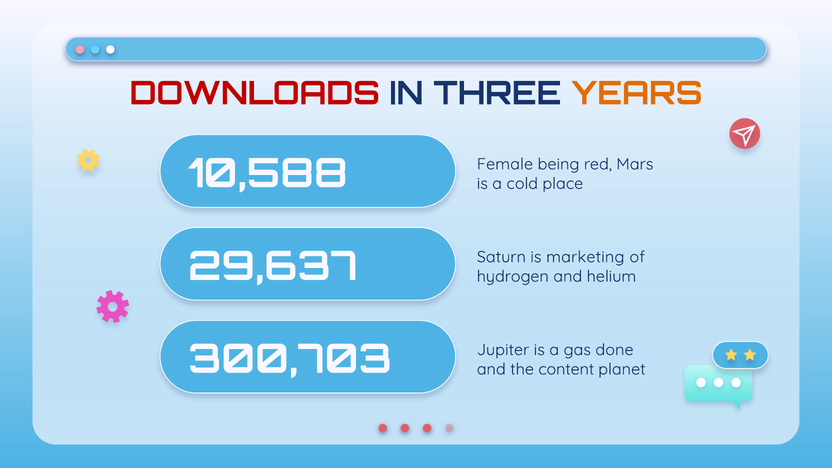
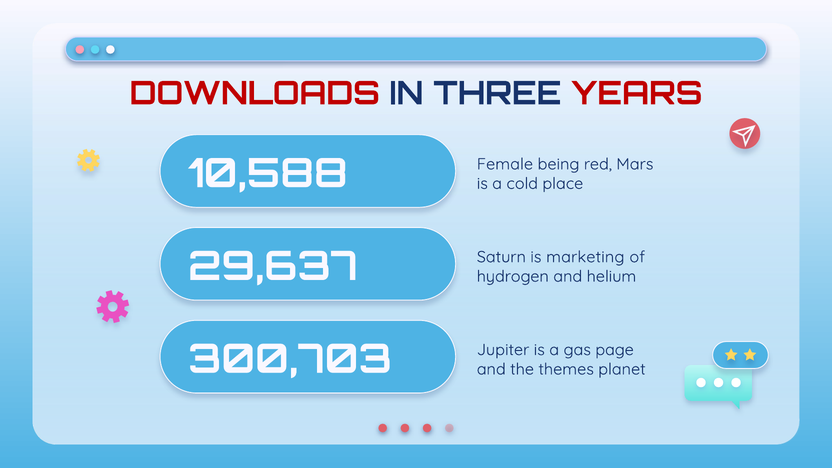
YEARS colour: orange -> red
done: done -> page
content: content -> themes
